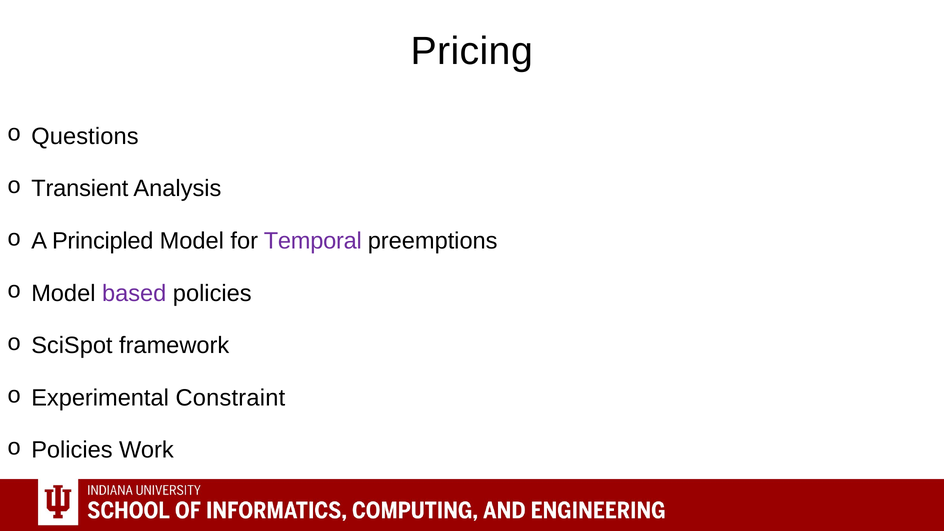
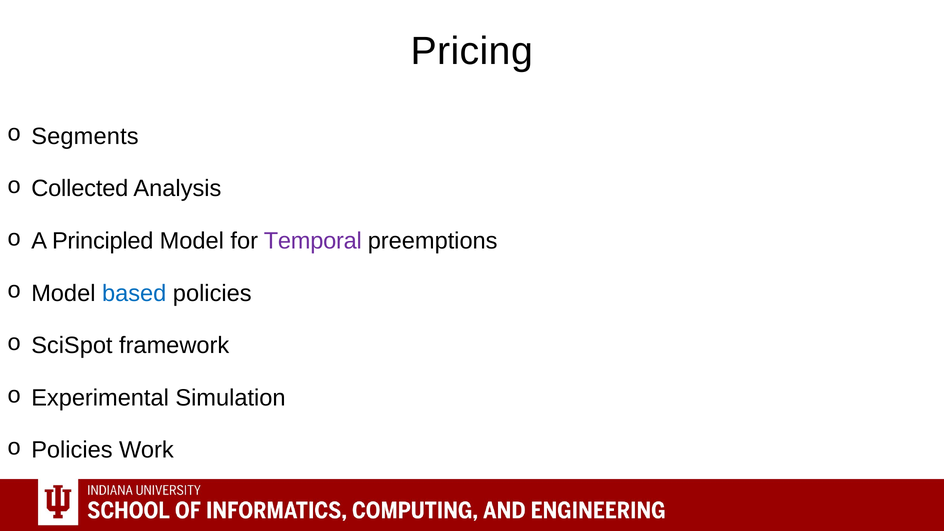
Questions: Questions -> Segments
Transient: Transient -> Collected
based colour: purple -> blue
Constraint: Constraint -> Simulation
